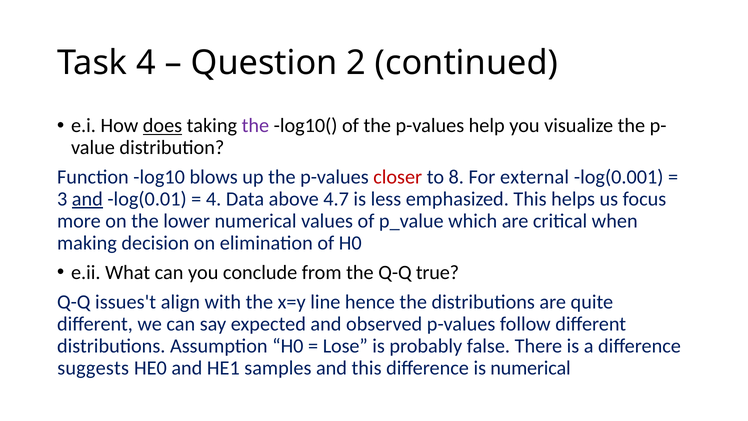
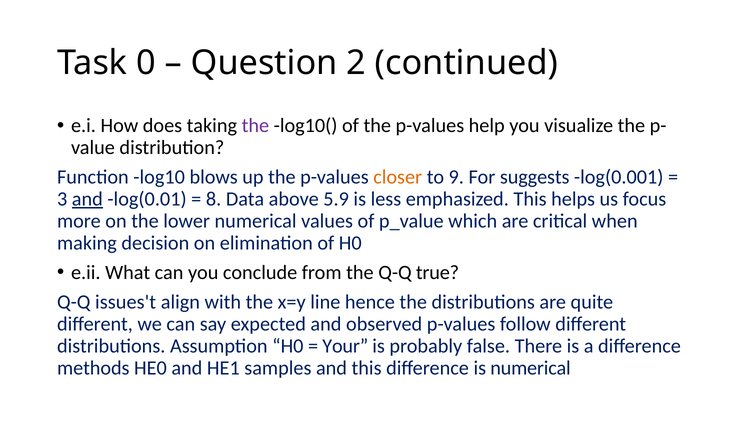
Task 4: 4 -> 0
does underline: present -> none
closer colour: red -> orange
8: 8 -> 9
external: external -> suggests
4 at (214, 199): 4 -> 8
4.7: 4.7 -> 5.9
Lose: Lose -> Your
suggests: suggests -> methods
